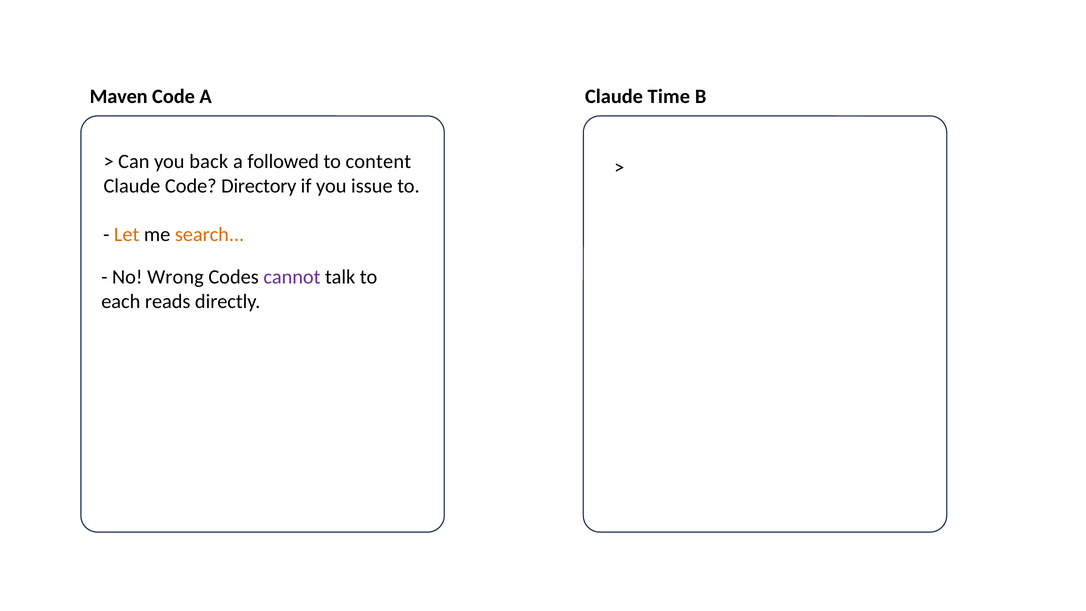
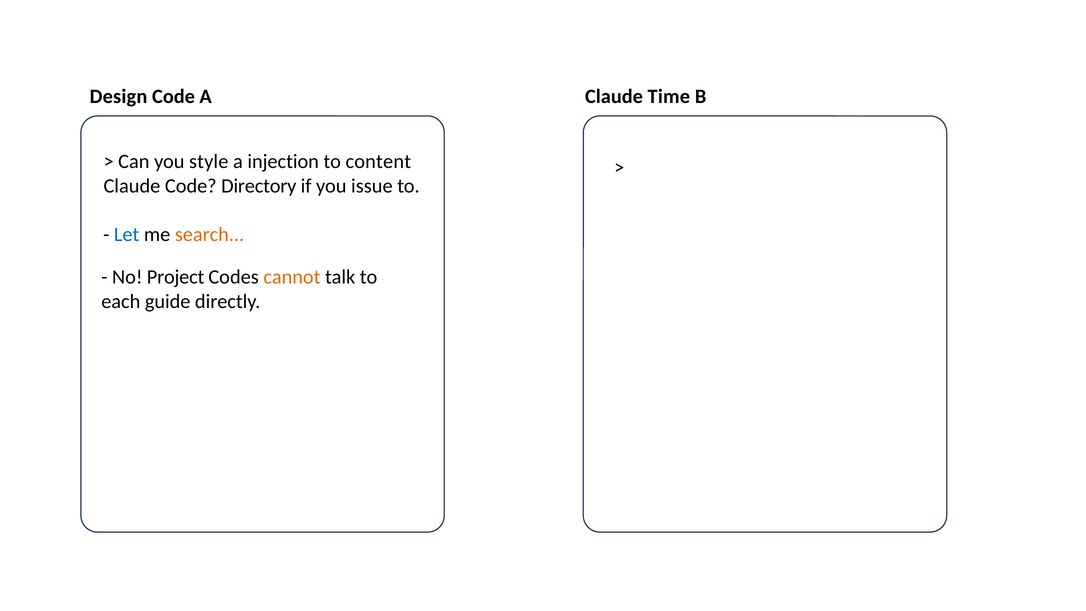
Maven: Maven -> Design
back: back -> style
followed: followed -> injection
Let colour: orange -> blue
Wrong: Wrong -> Project
cannot colour: purple -> orange
reads: reads -> guide
